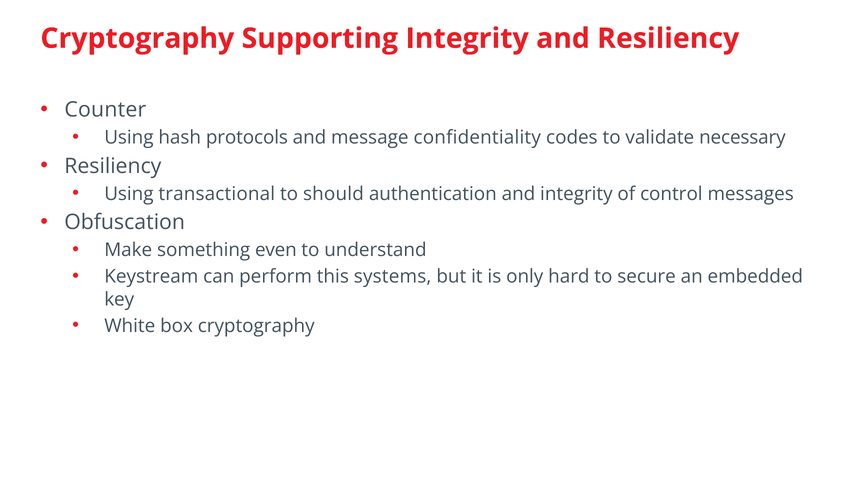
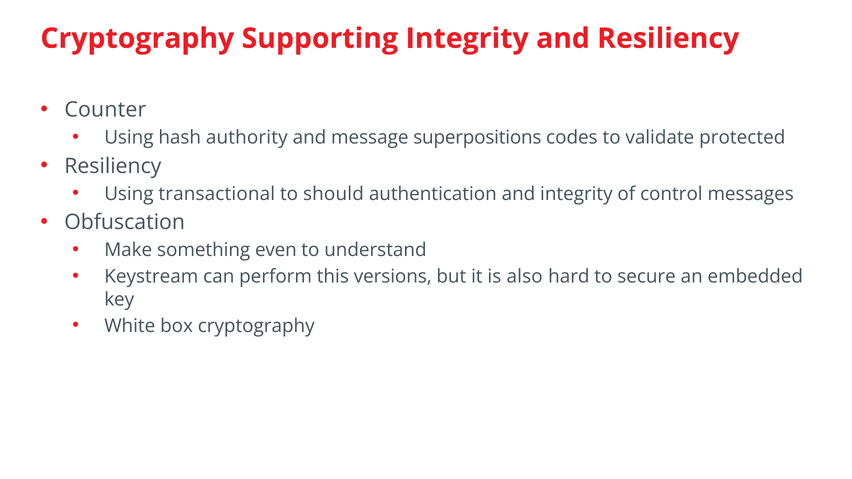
protocols: protocols -> authority
confidentiality: confidentiality -> superpositions
necessary: necessary -> protected
systems: systems -> versions
only: only -> also
